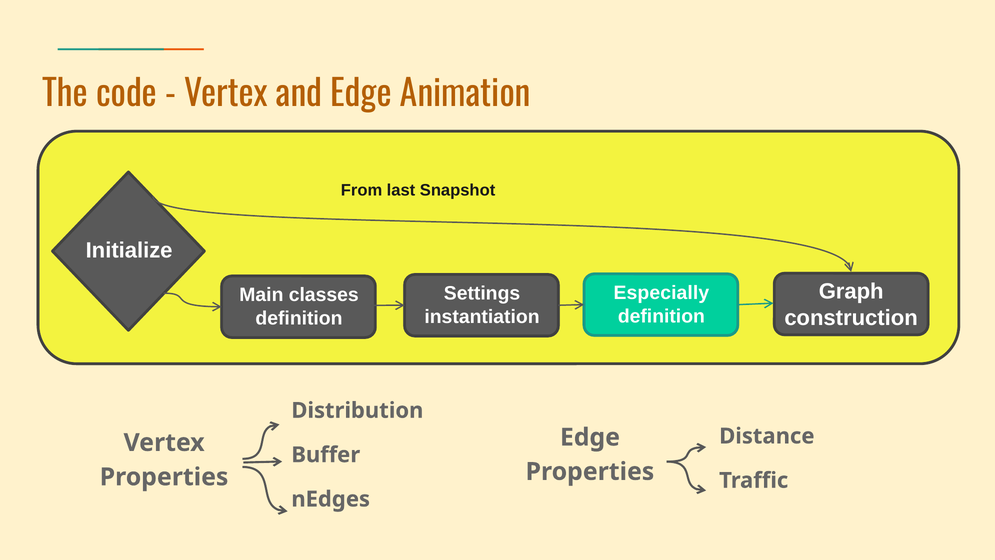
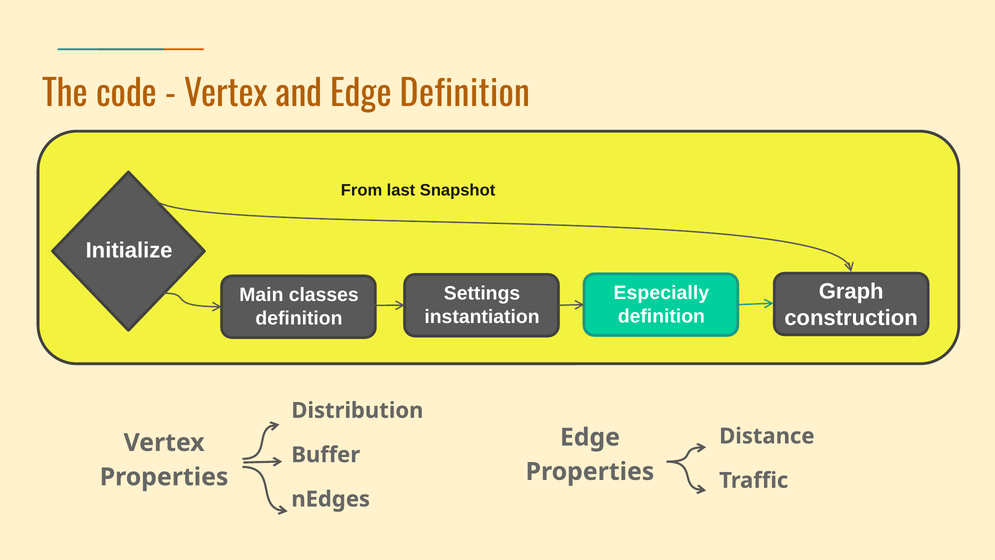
Edge Animation: Animation -> Definition
